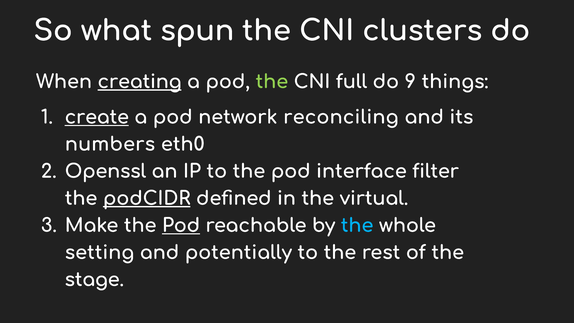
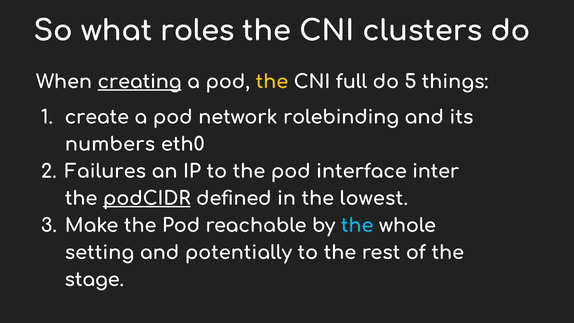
spun: spun -> roles
the at (272, 82) colour: light green -> yellow
9: 9 -> 5
create underline: present -> none
reconciling: reconciling -> rolebinding
Openssl: Openssl -> Failures
filter: filter -> inter
virtual: virtual -> lowest
Pod at (181, 225) underline: present -> none
